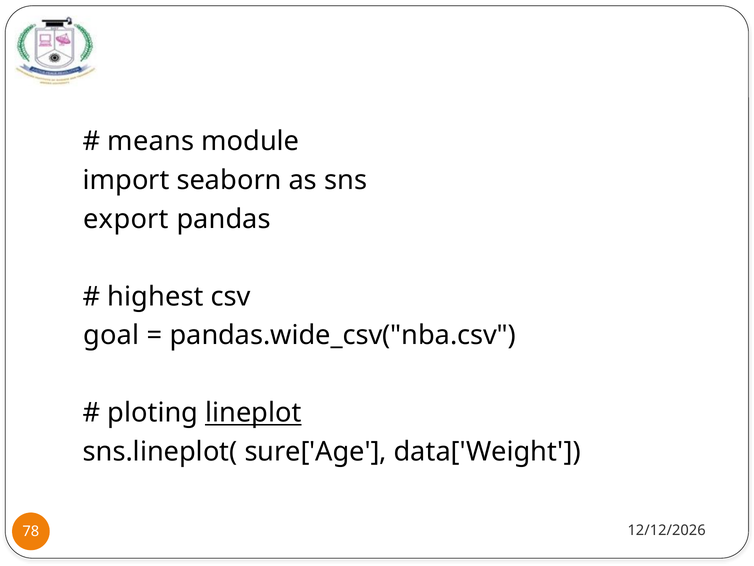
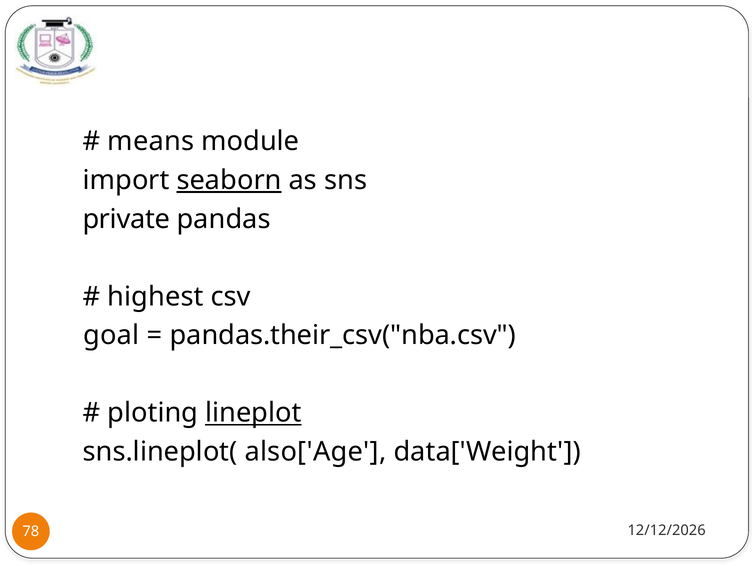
seaborn underline: none -> present
export: export -> private
pandas.wide_csv("nba.csv: pandas.wide_csv("nba.csv -> pandas.their_csv("nba.csv
sure['Age: sure['Age -> also['Age
